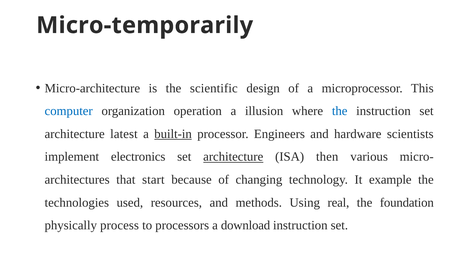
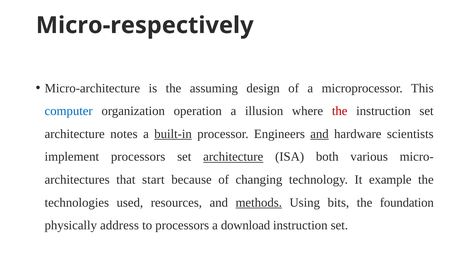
Micro-temporarily: Micro-temporarily -> Micro-respectively
scientific: scientific -> assuming
the at (340, 111) colour: blue -> red
latest: latest -> notes
and at (319, 134) underline: none -> present
implement electronics: electronics -> processors
then: then -> both
methods underline: none -> present
real: real -> bits
process: process -> address
